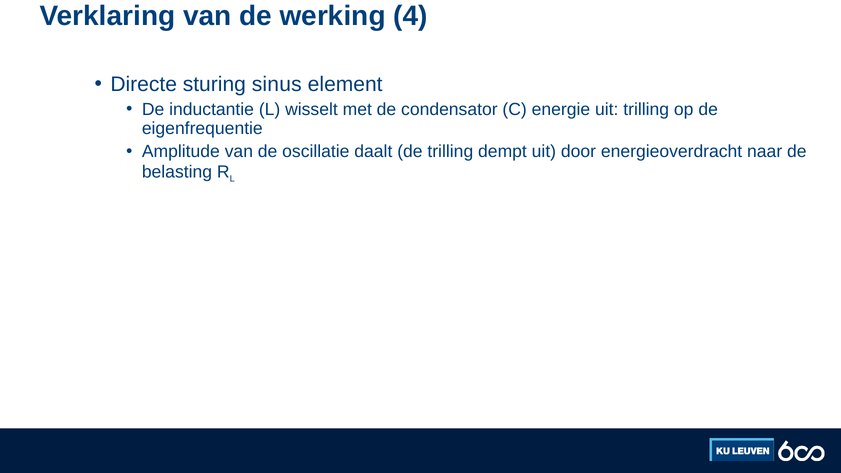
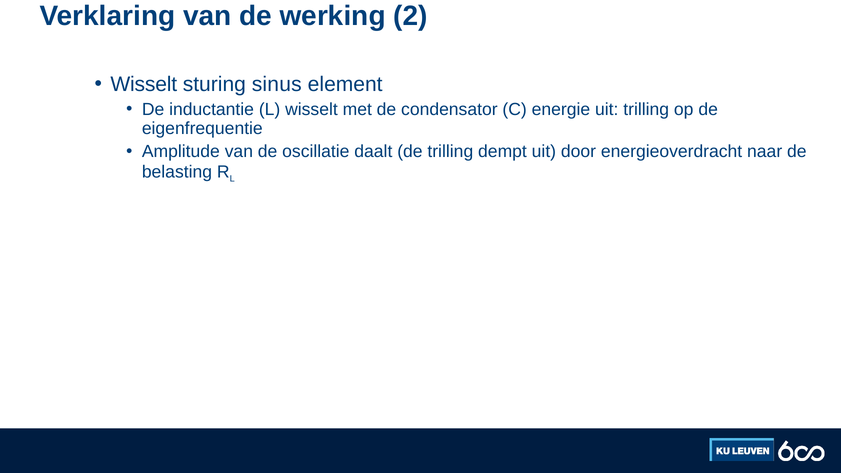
4: 4 -> 2
Directe at (144, 84): Directe -> Wisselt
